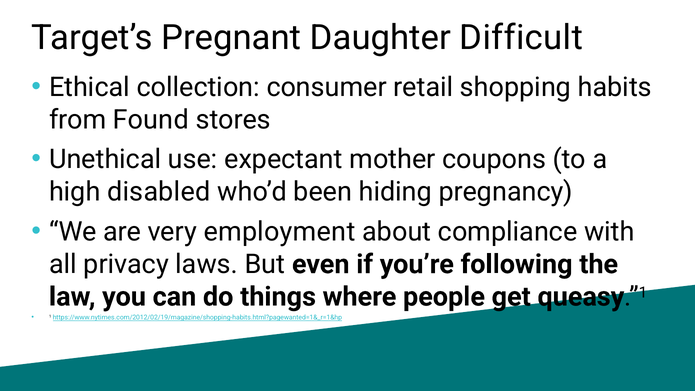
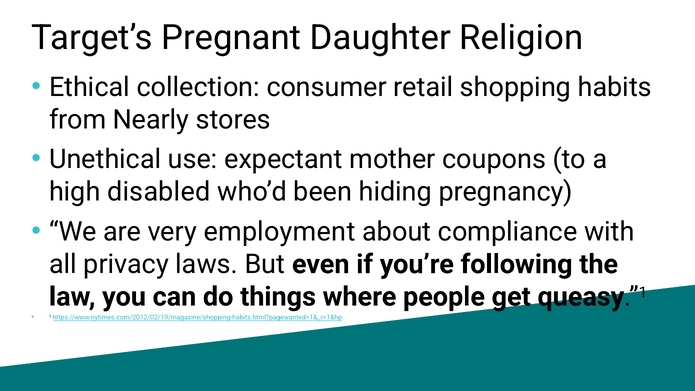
Difficult: Difficult -> Religion
Found: Found -> Nearly
